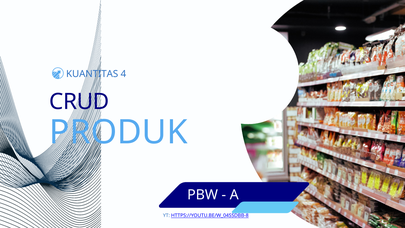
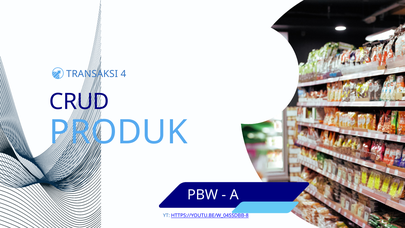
KUANTITAS: KUANTITAS -> TRANSAKSI
